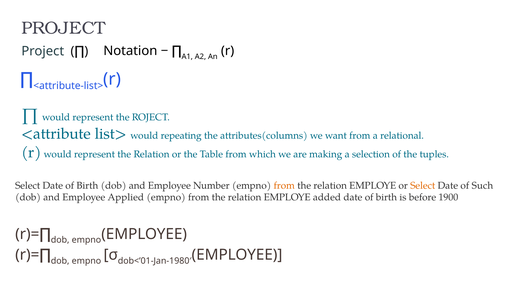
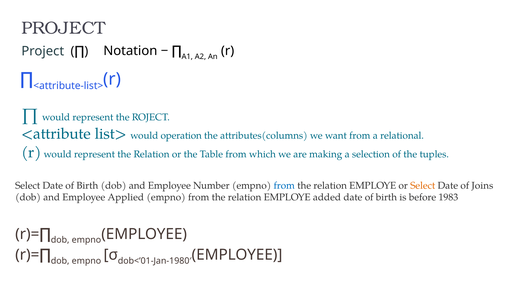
repeating: repeating -> operation
from at (284, 185) colour: orange -> blue
Such: Such -> Joins
1900: 1900 -> 1983
